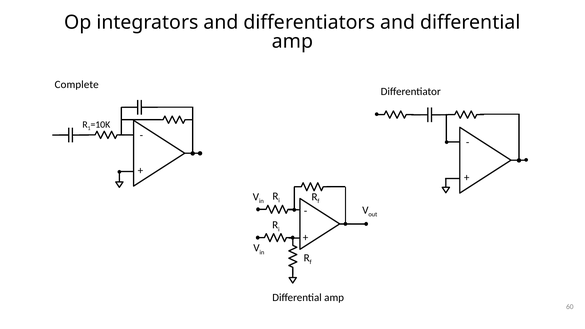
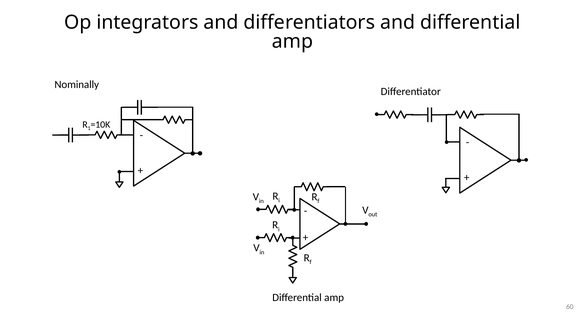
Complete: Complete -> Nominally
